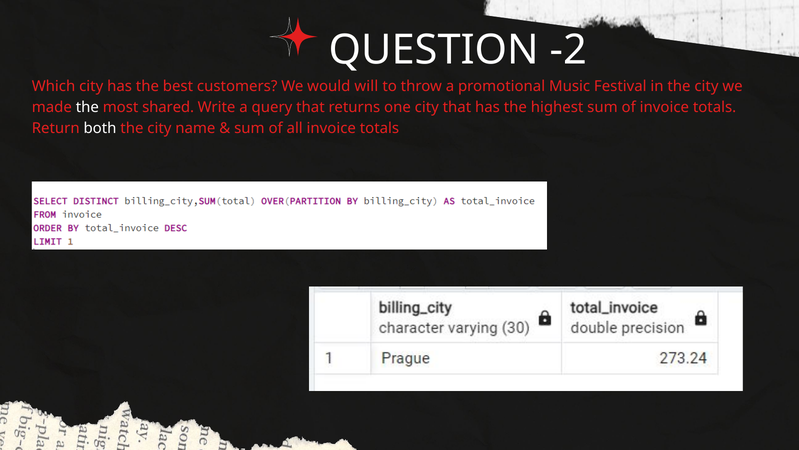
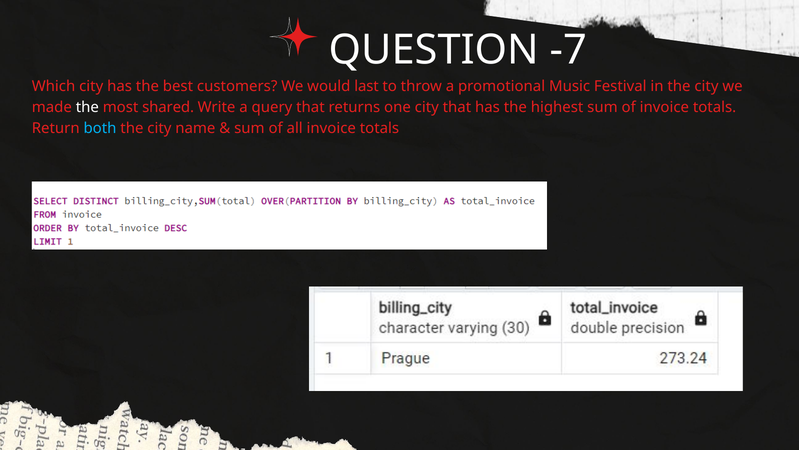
-2: -2 -> -7
will: will -> last
both colour: white -> light blue
